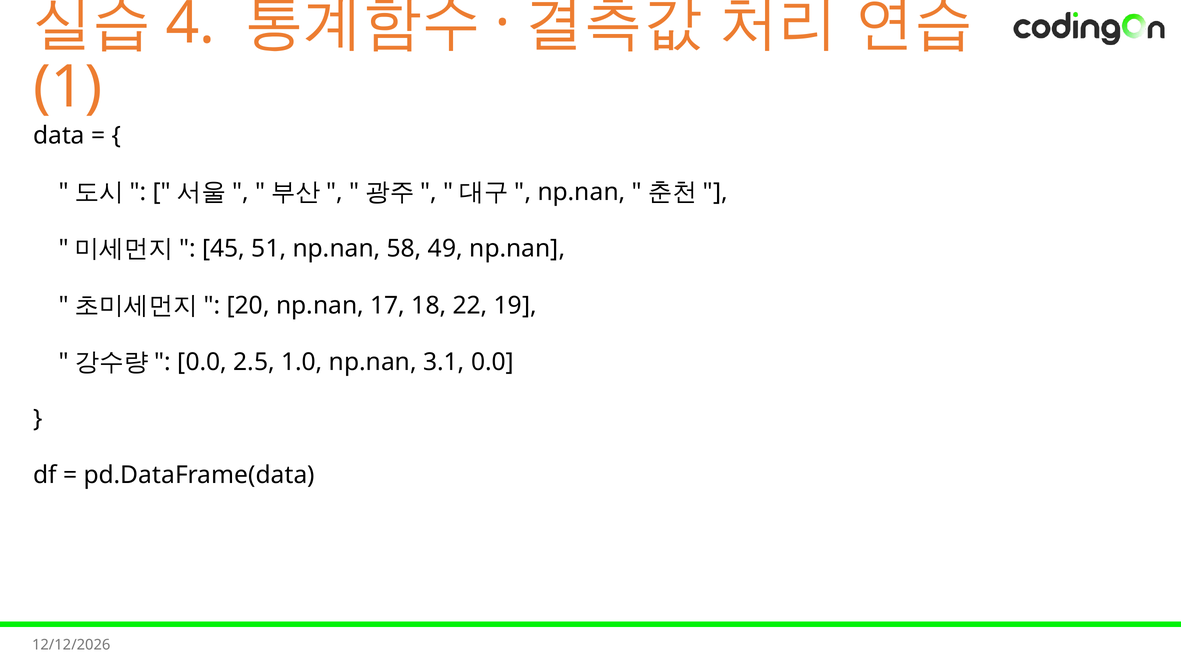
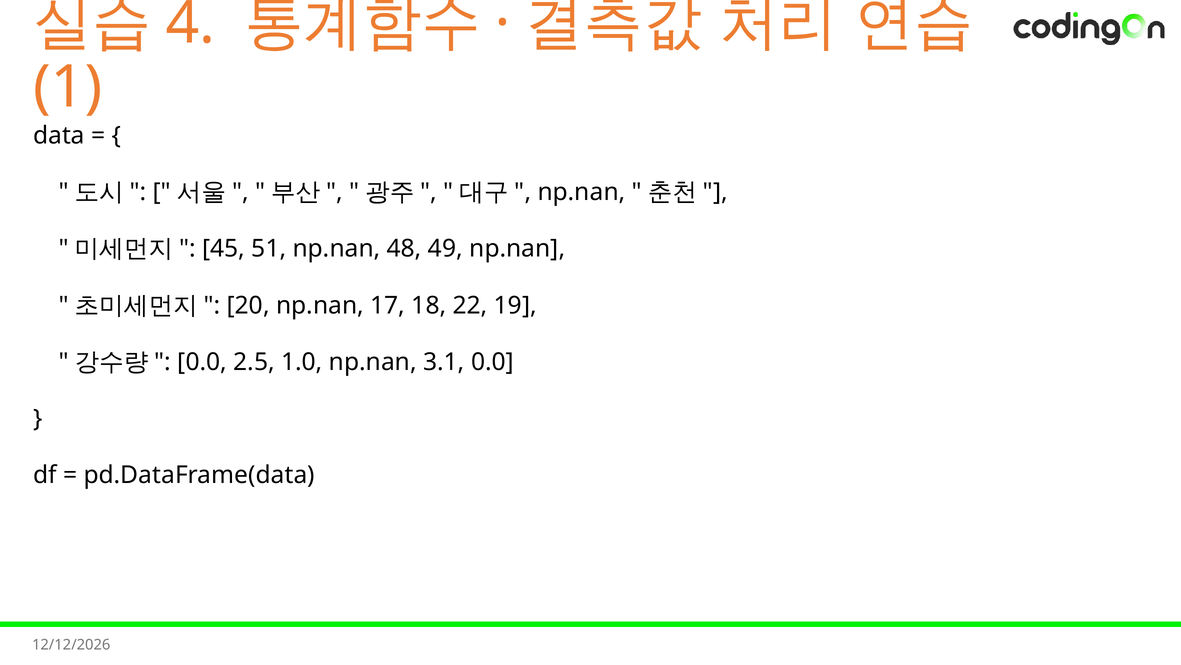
58: 58 -> 48
